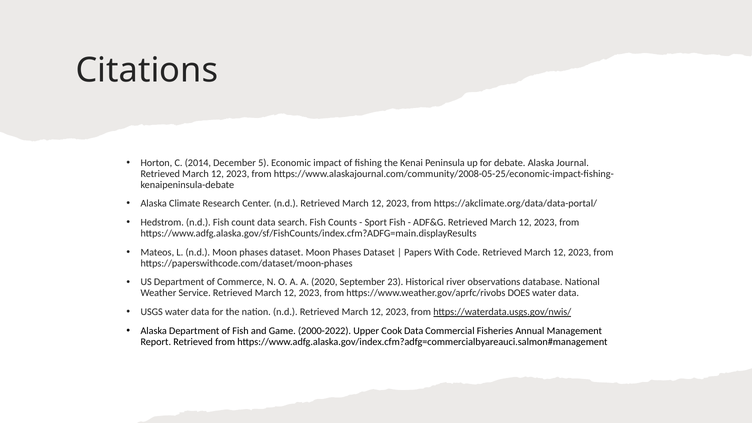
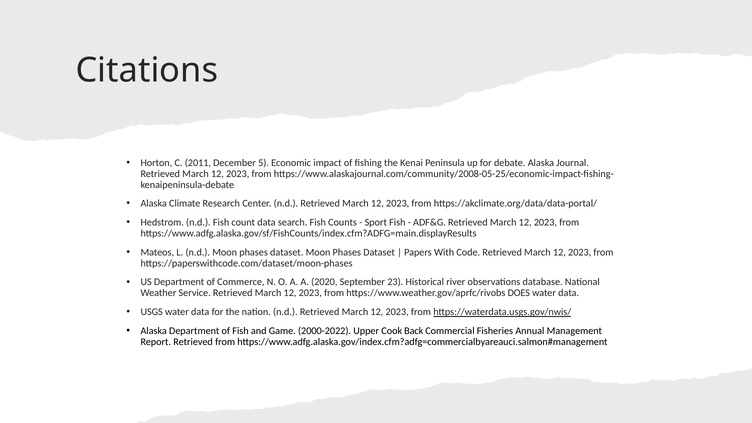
2014: 2014 -> 2011
Cook Data: Data -> Back
